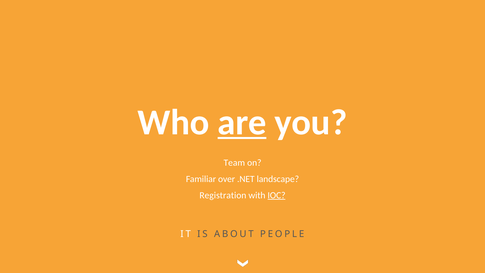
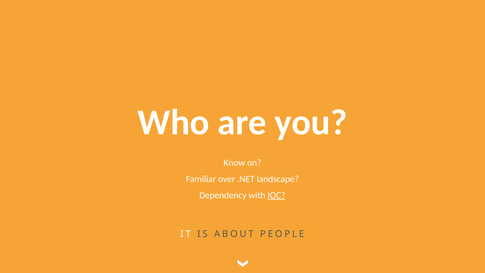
are underline: present -> none
Team: Team -> Know
Registration: Registration -> Dependency
